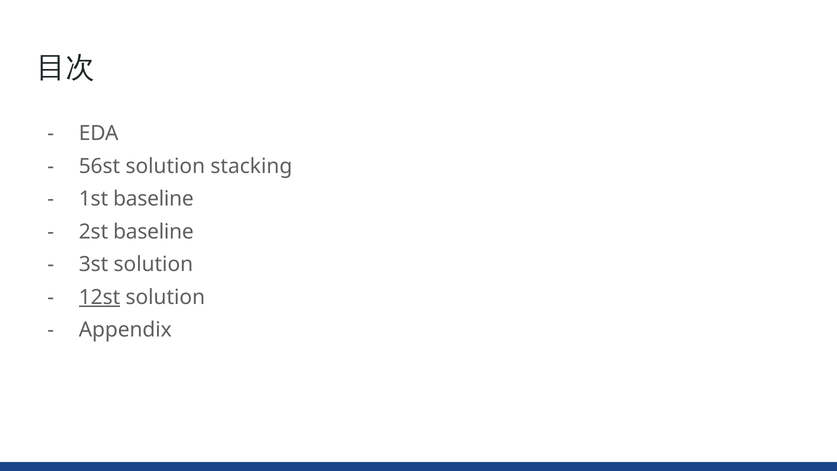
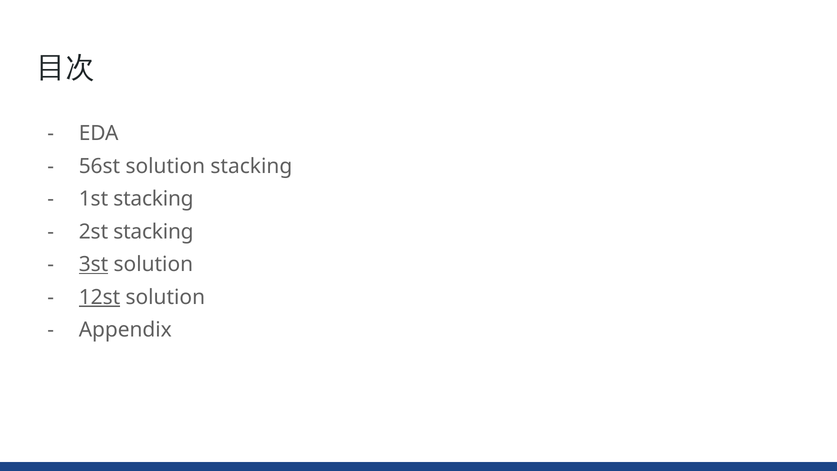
1st baseline: baseline -> stacking
2st baseline: baseline -> stacking
3st underline: none -> present
